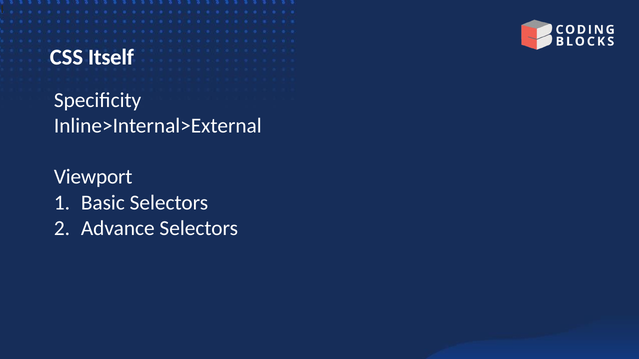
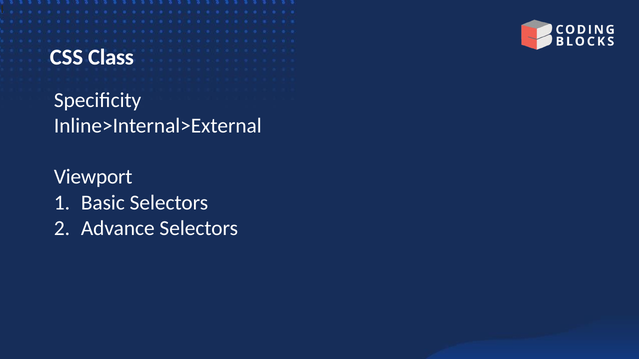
Itself: Itself -> Class
